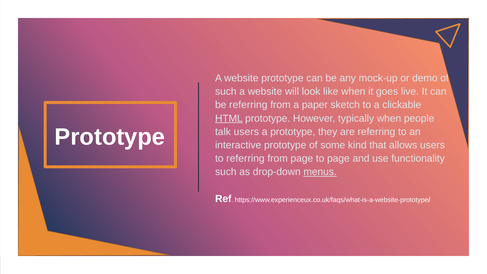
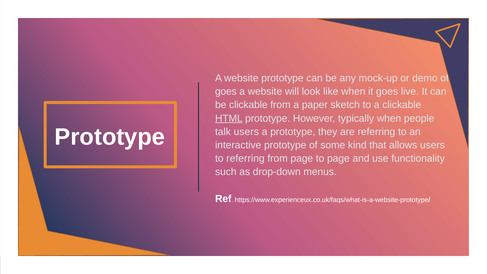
such at (226, 92): such -> goes
be referring: referring -> clickable
menus underline: present -> none
